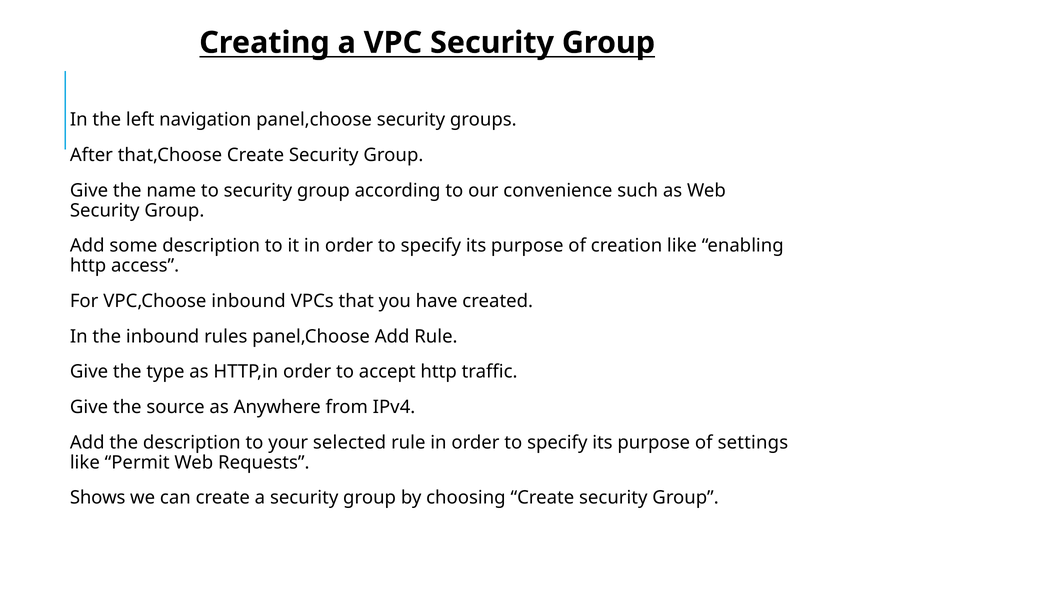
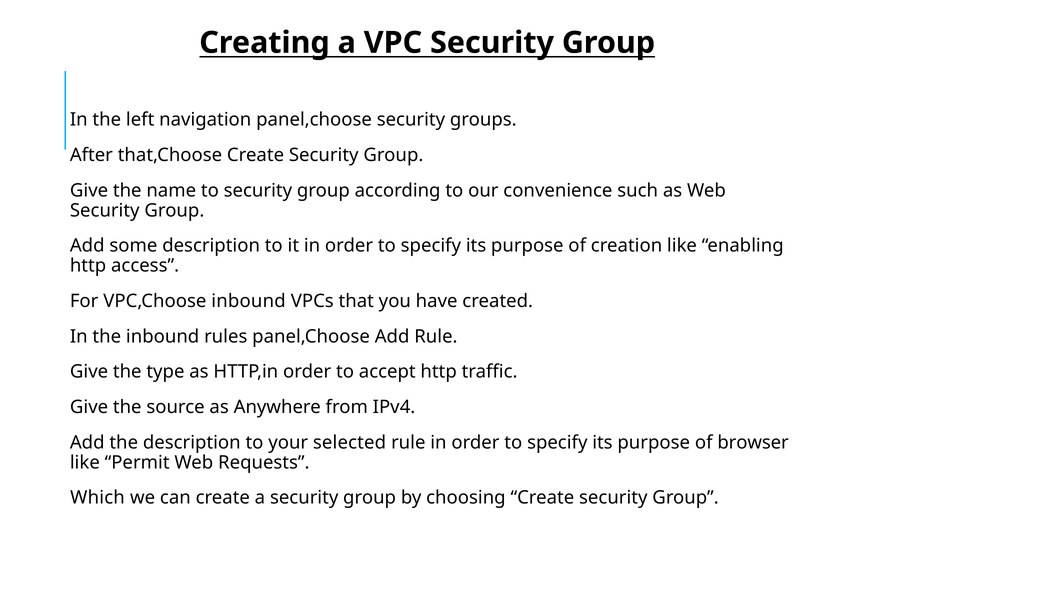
settings: settings -> browser
Shows: Shows -> Which
